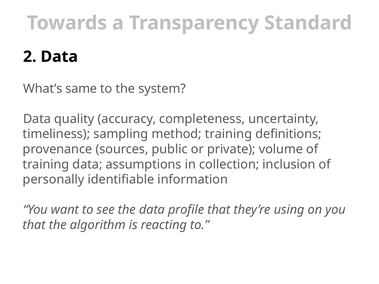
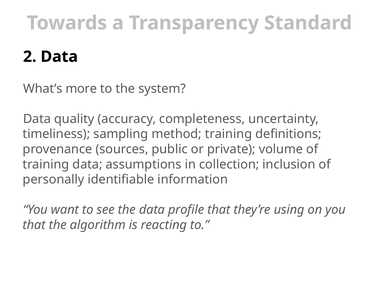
same: same -> more
